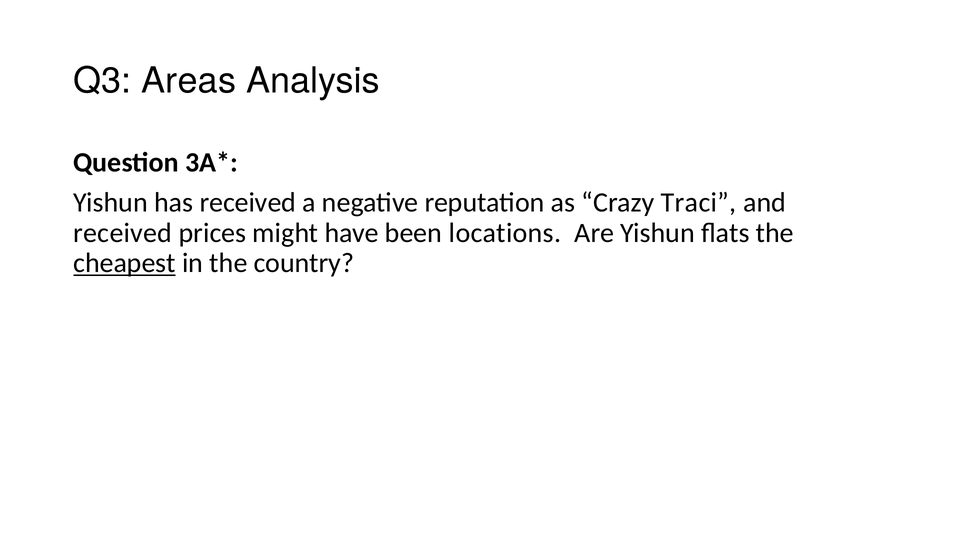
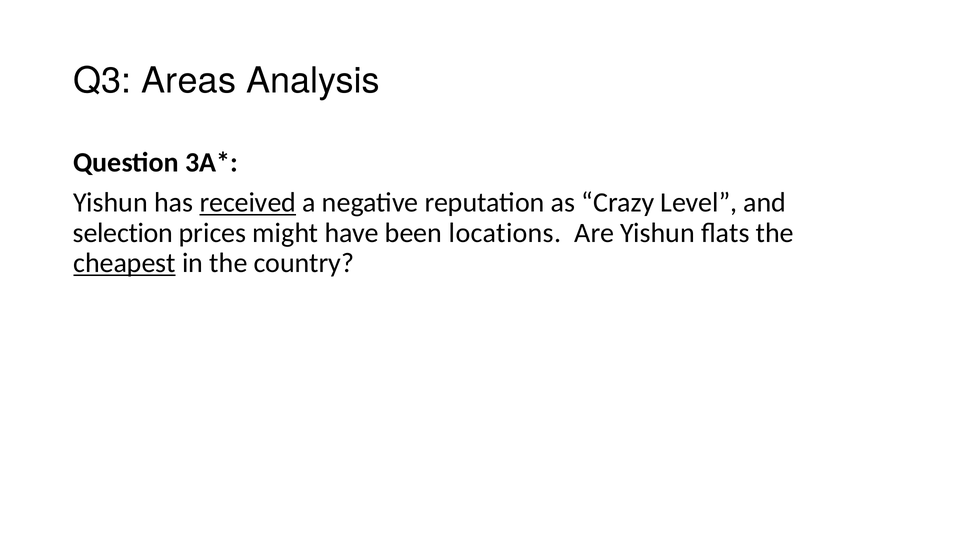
received at (248, 203) underline: none -> present
Traci: Traci -> Level
received at (123, 233): received -> selection
